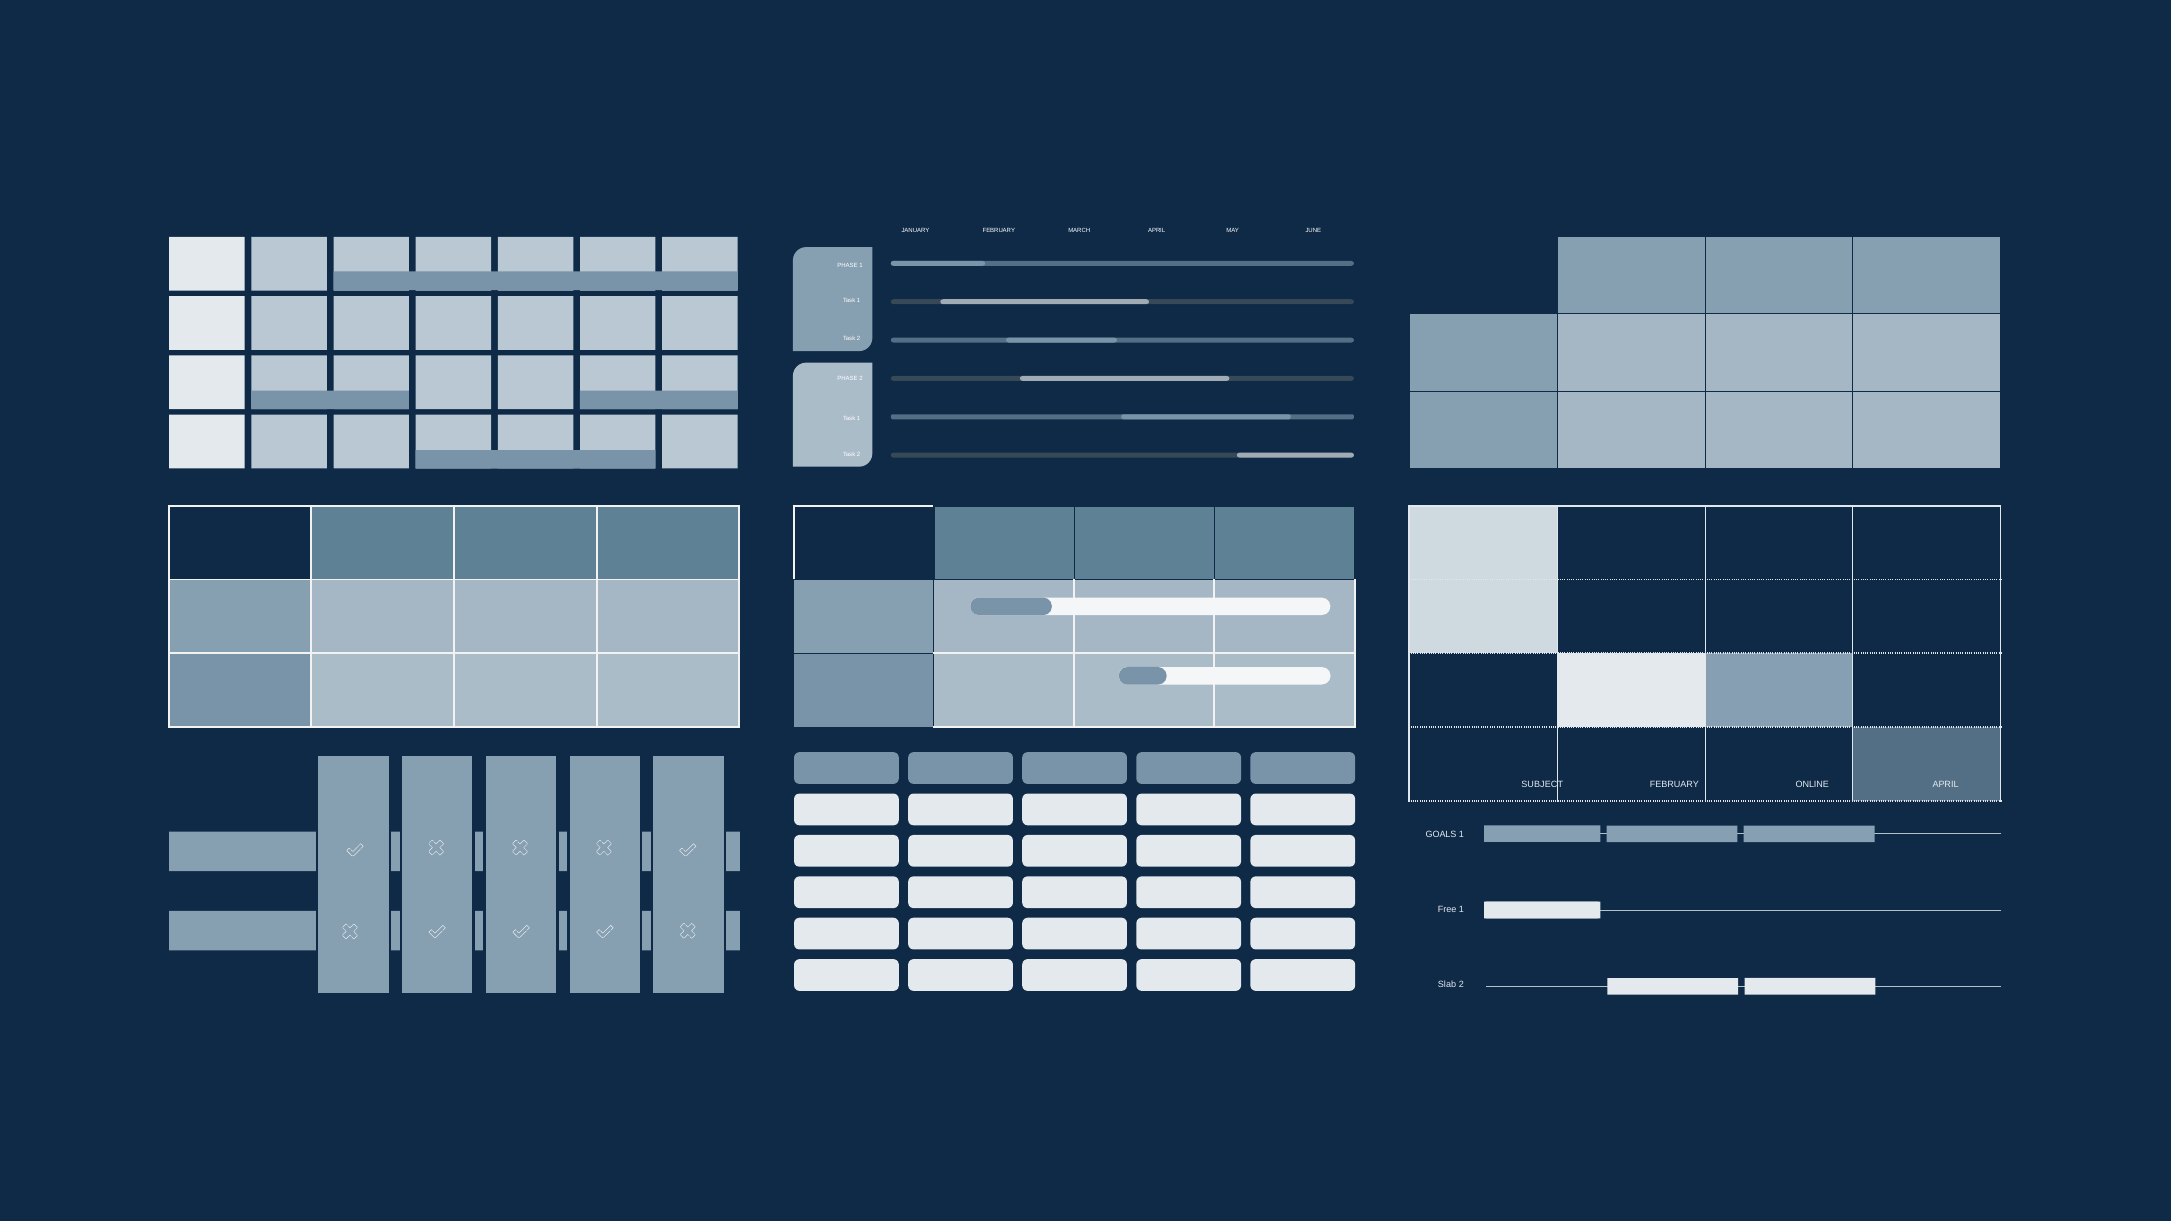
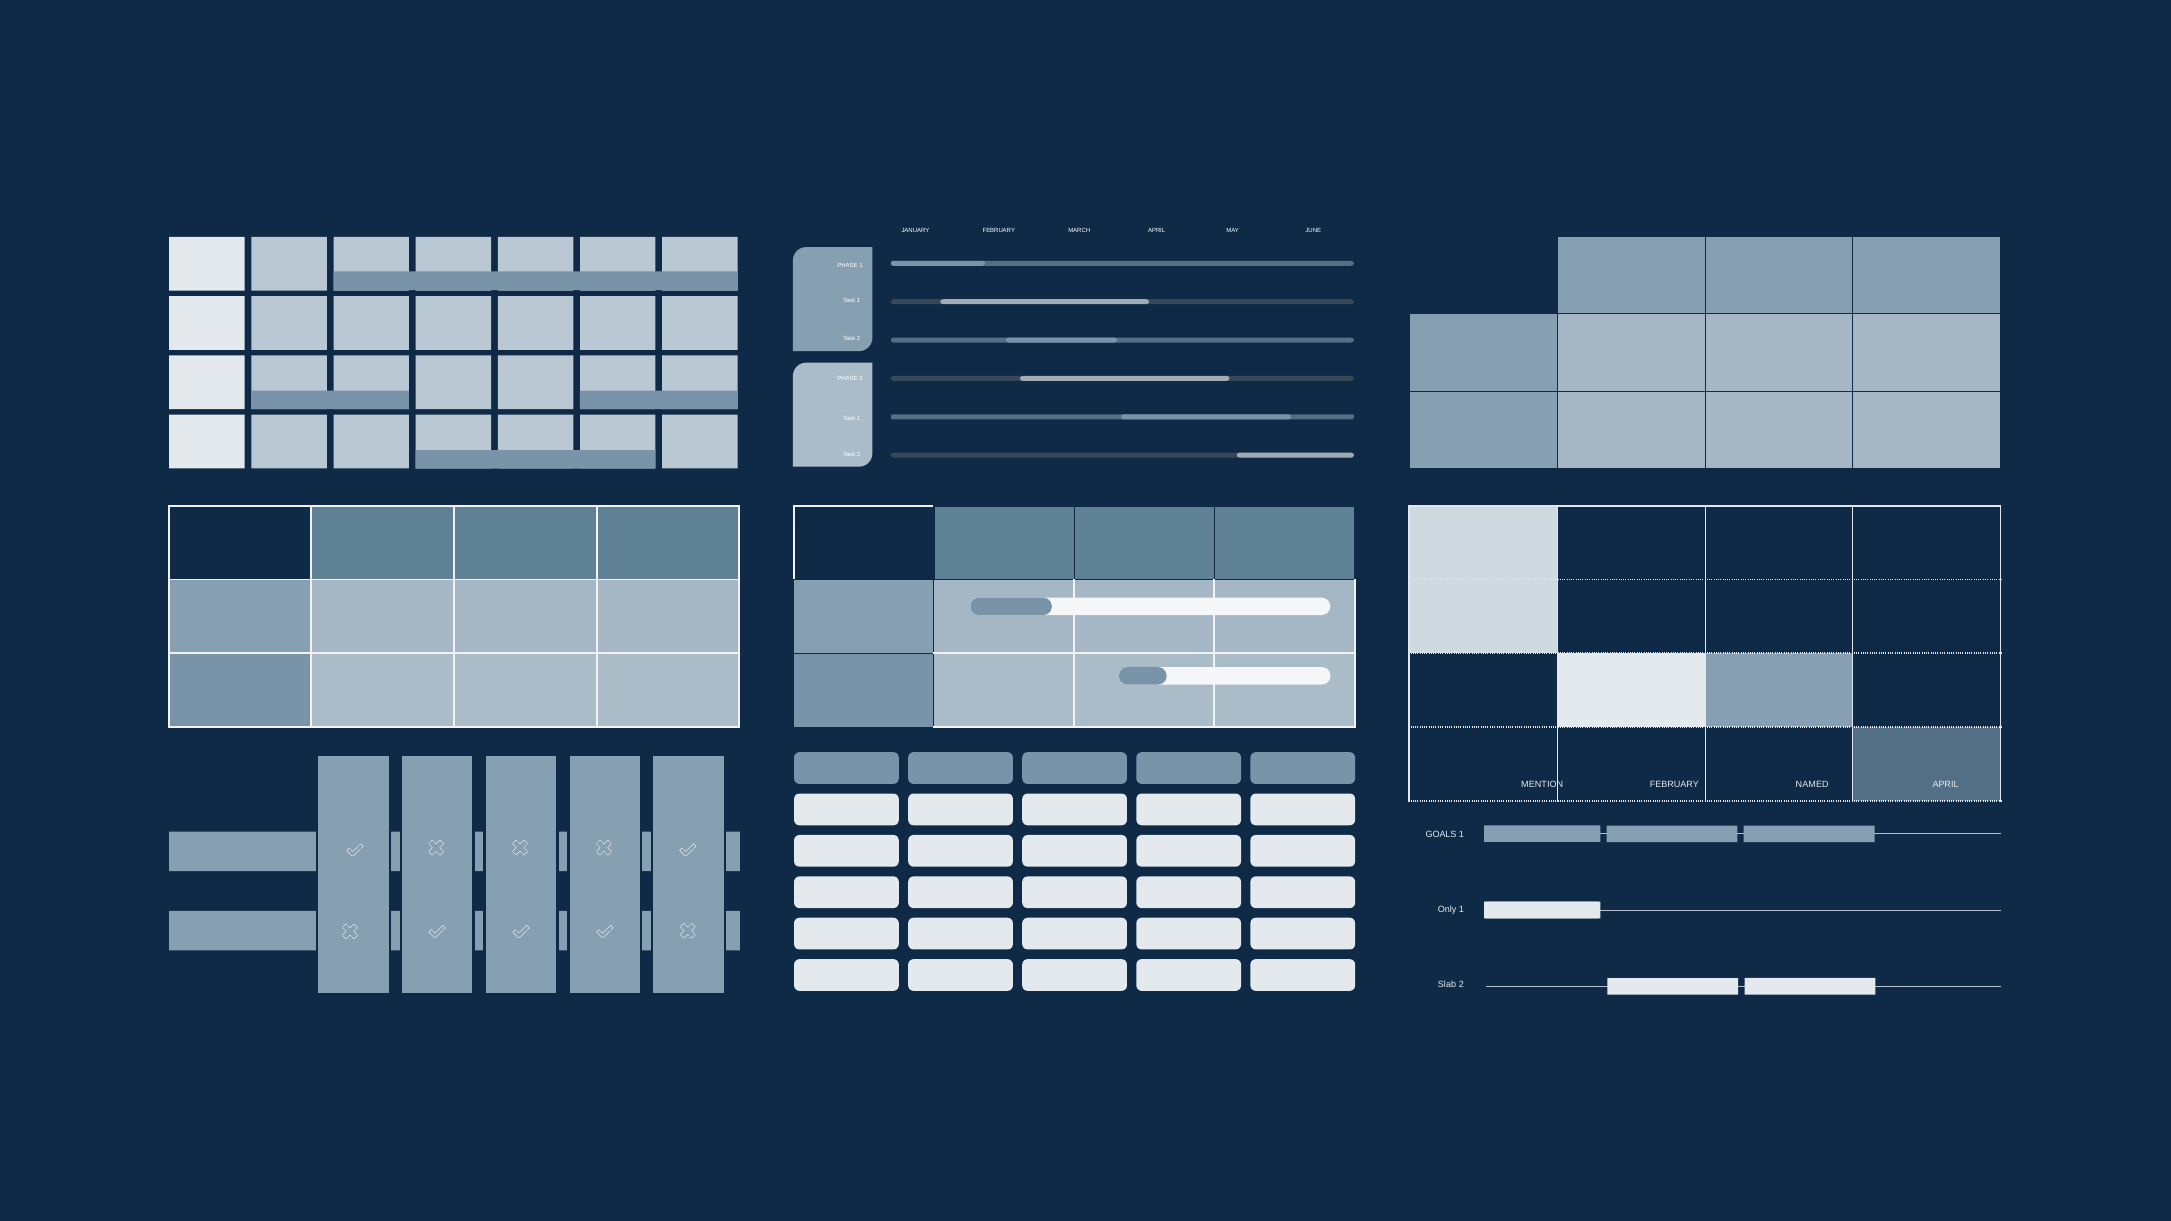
SUBJECT: SUBJECT -> MENTION
ONLINE: ONLINE -> NAMED
Free: Free -> Only
